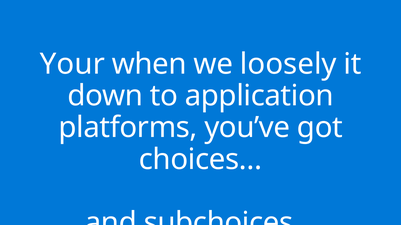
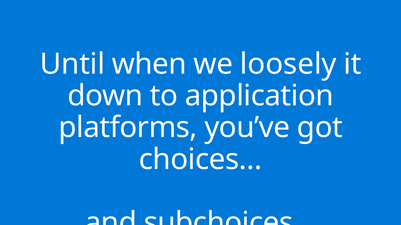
Your: Your -> Until
